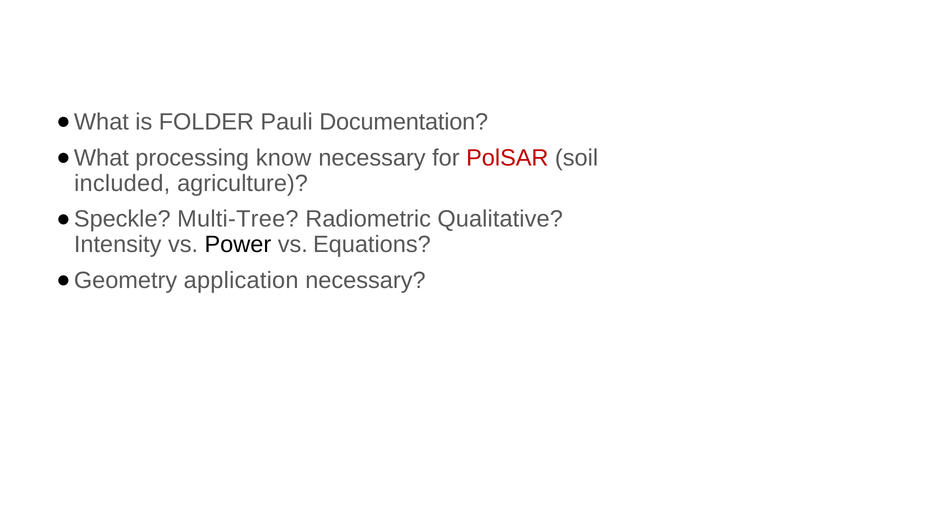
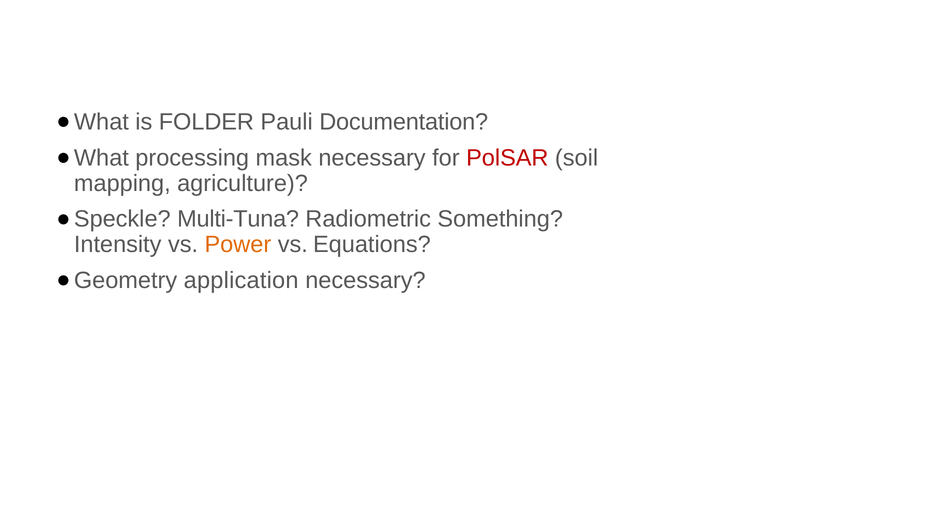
know: know -> mask
included: included -> mapping
Multi-Tree: Multi-Tree -> Multi-Tuna
Qualitative: Qualitative -> Something
Power colour: black -> orange
